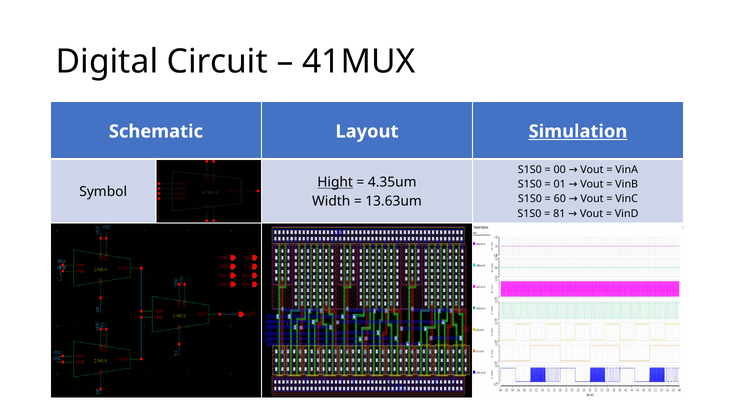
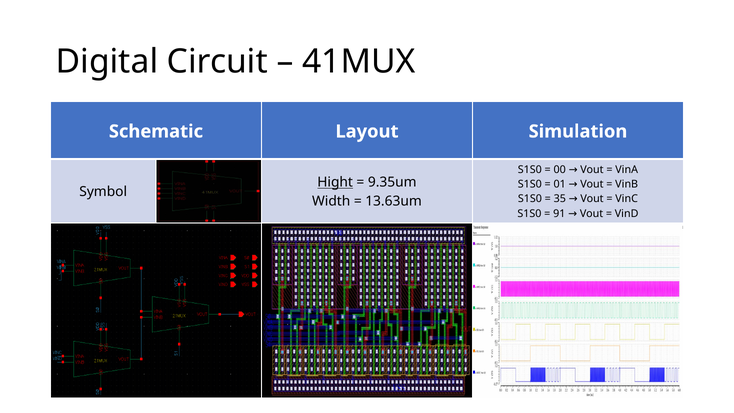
Simulation underline: present -> none
4.35um: 4.35um -> 9.35um
60: 60 -> 35
81: 81 -> 91
